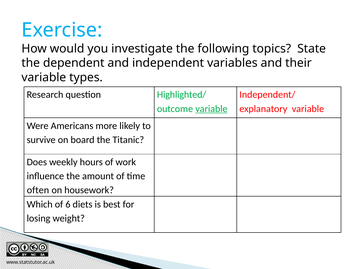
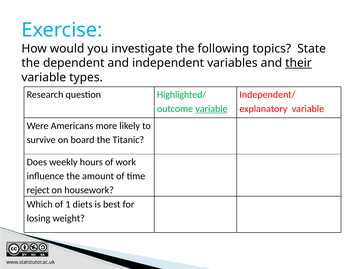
their underline: none -> present
often: often -> reject
6: 6 -> 1
